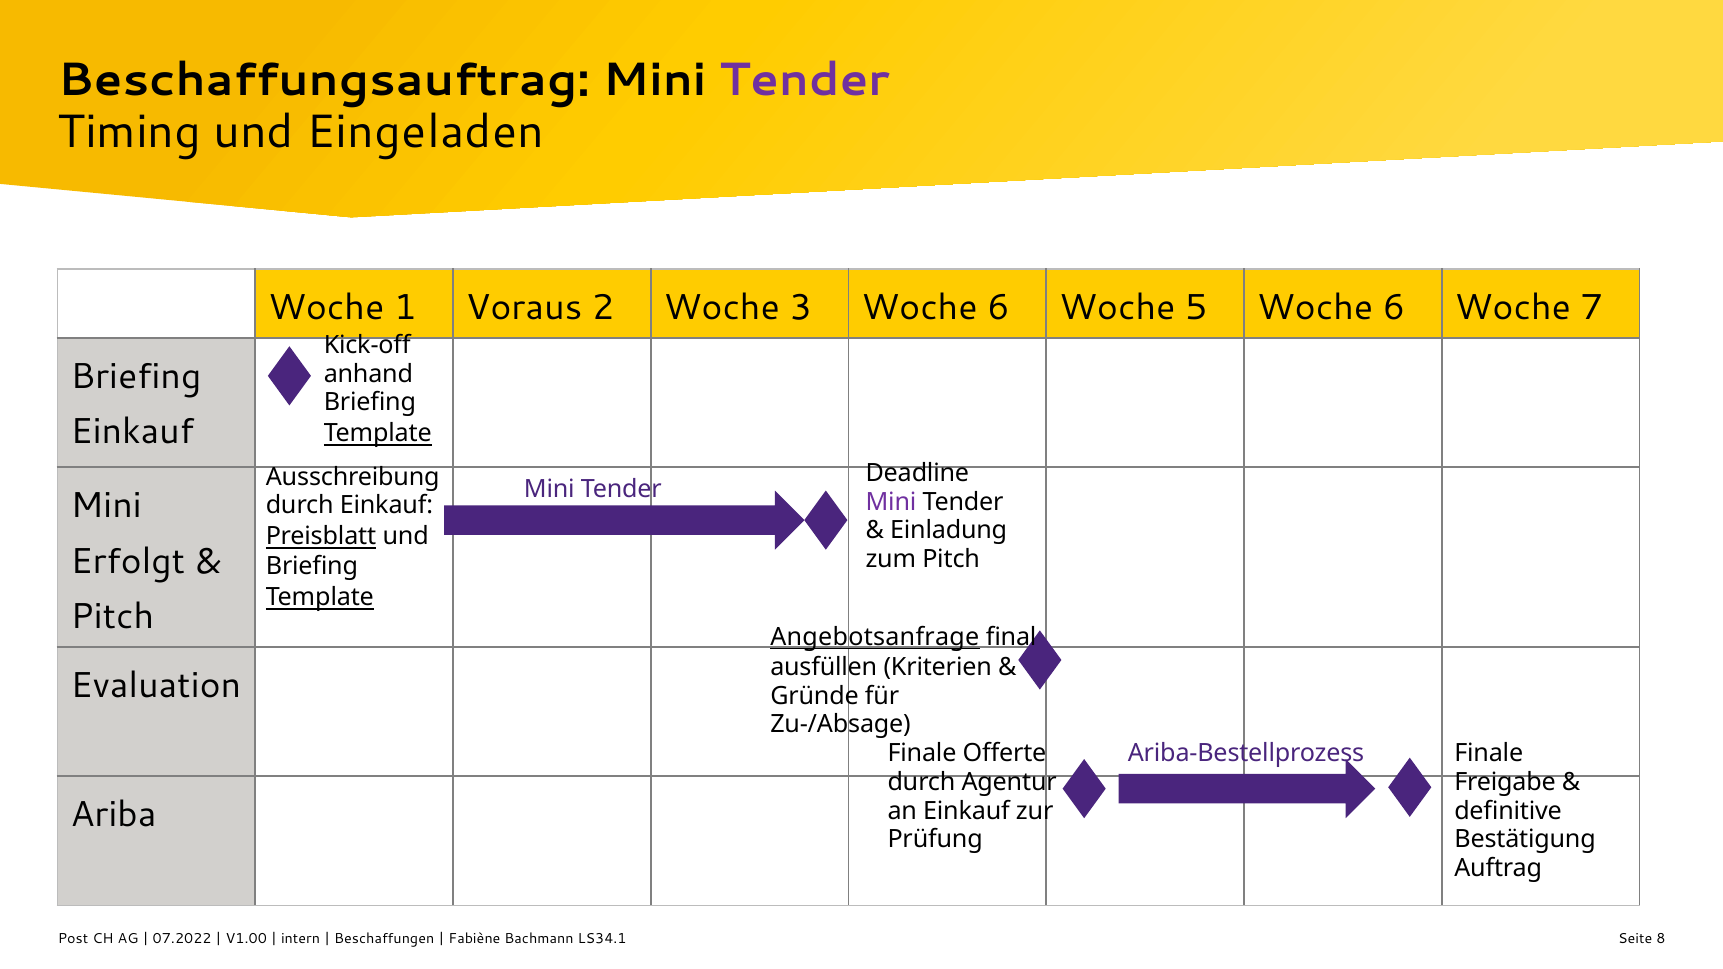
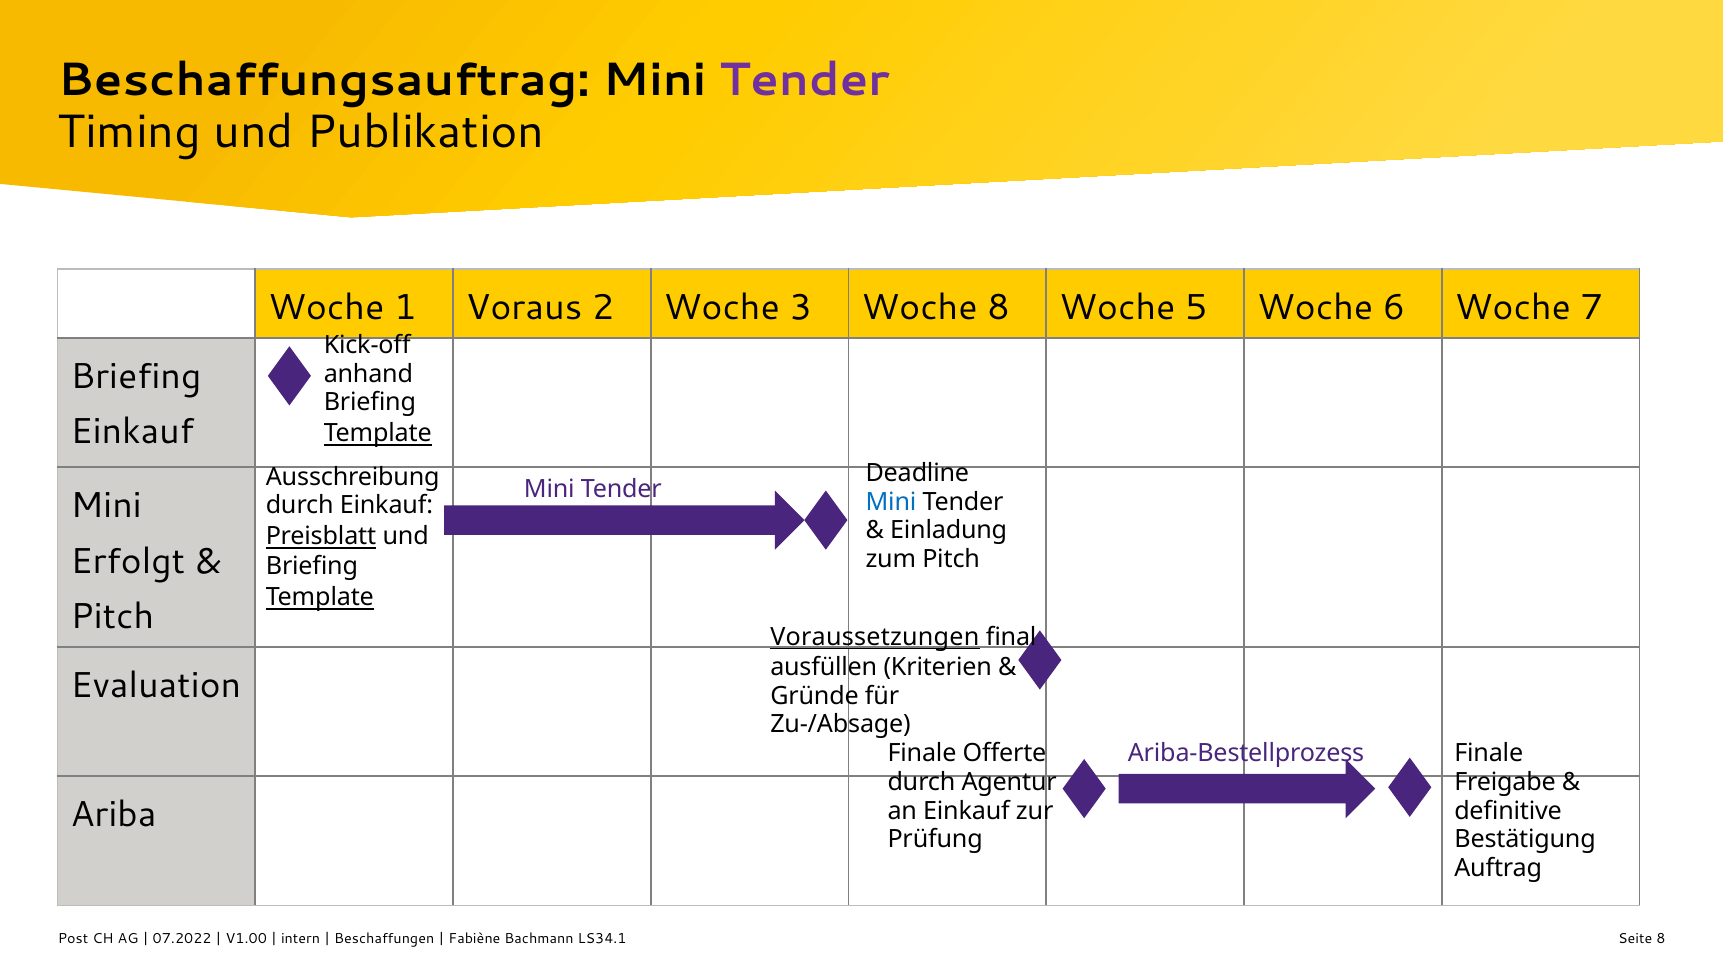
Eingeladen: Eingeladen -> Publikation
3 Woche 6: 6 -> 8
Mini at (891, 502) colour: purple -> blue
Angebotsanfrage: Angebotsanfrage -> Voraussetzungen
